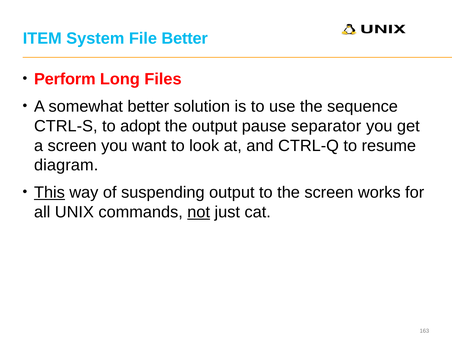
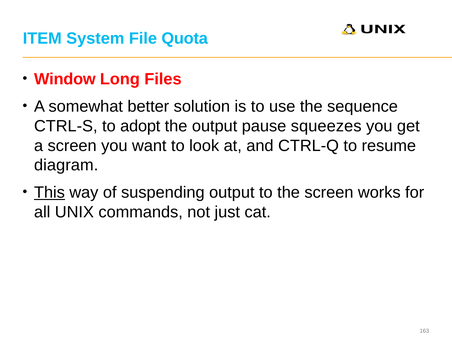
File Better: Better -> Quota
Perform: Perform -> Window
separator: separator -> squeezes
not underline: present -> none
